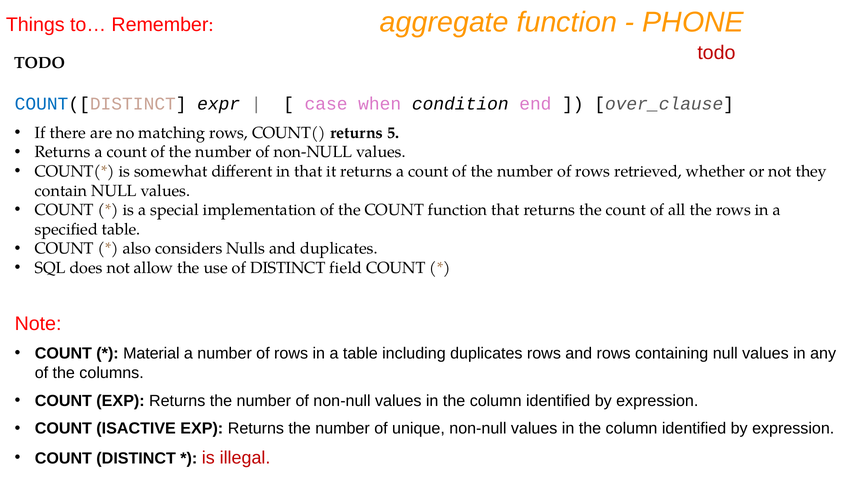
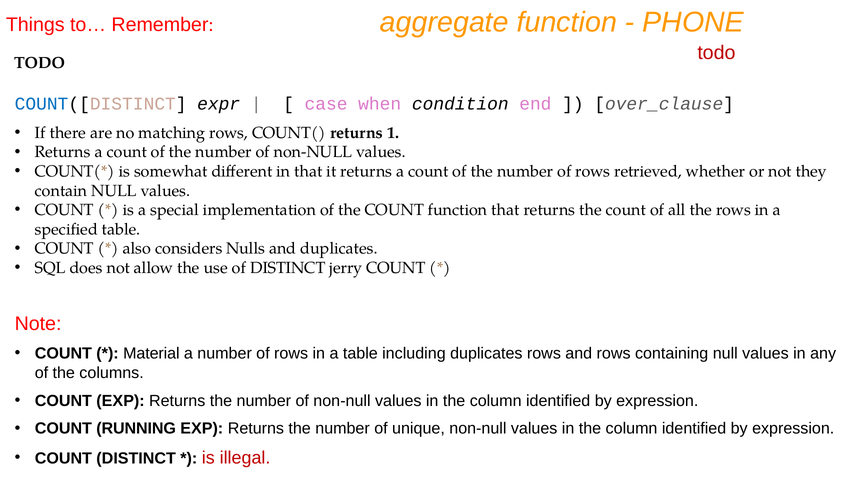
5: 5 -> 1
field: field -> jerry
ISACTIVE: ISACTIVE -> RUNNING
